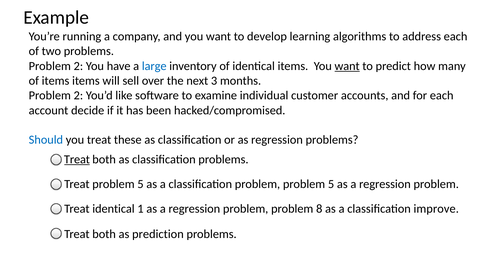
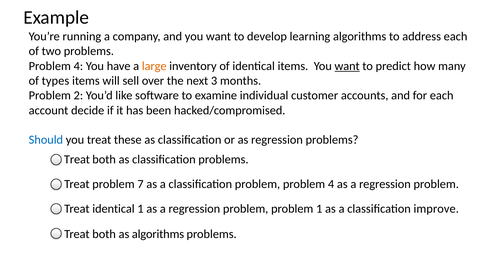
2 at (78, 66): 2 -> 4
large colour: blue -> orange
of items: items -> types
Treat at (77, 159) underline: present -> none
Treat problem 5: 5 -> 7
problem problem 5: 5 -> 4
problem 8: 8 -> 1
as prediction: prediction -> algorithms
